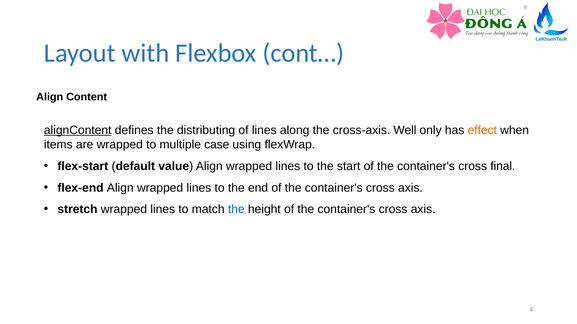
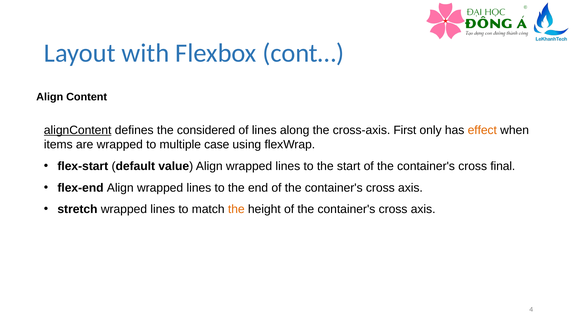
distributing: distributing -> considered
Well: Well -> First
the at (236, 210) colour: blue -> orange
